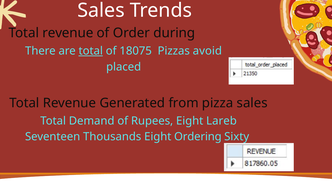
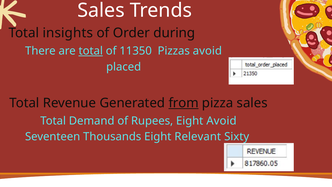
revenue at (68, 33): revenue -> insights
18075: 18075 -> 11350
from underline: none -> present
Eight Lareb: Lareb -> Avoid
Ordering: Ordering -> Relevant
